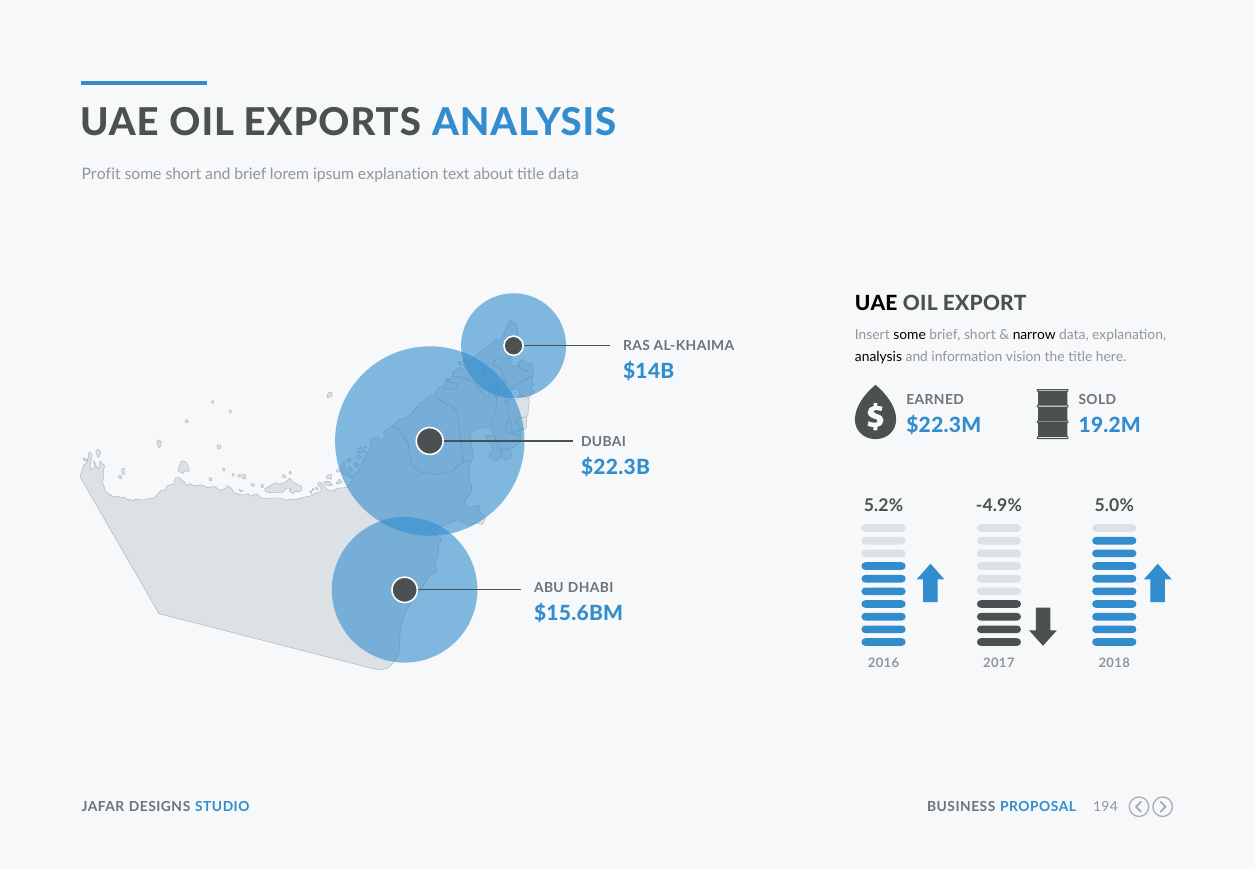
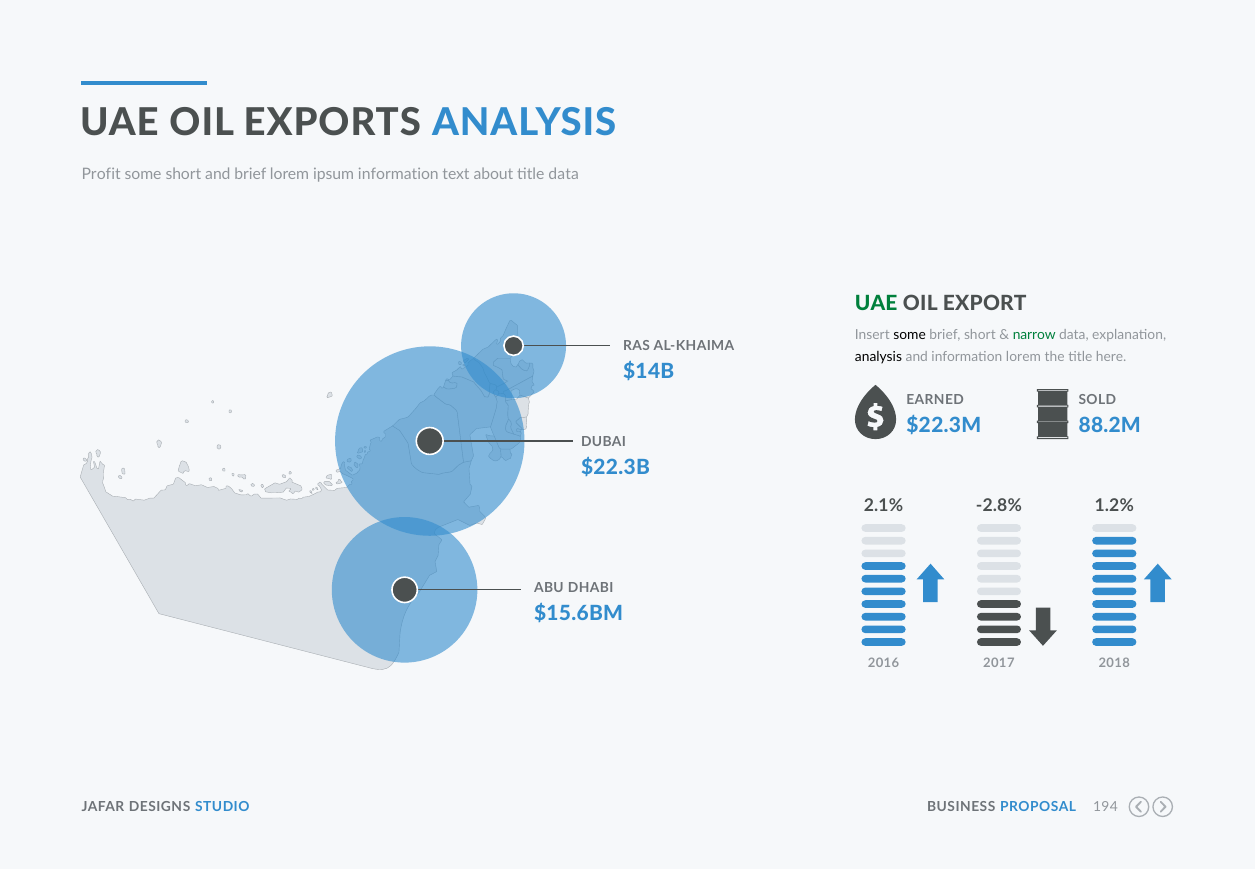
ipsum explanation: explanation -> information
UAE at (876, 304) colour: black -> green
narrow colour: black -> green
information vision: vision -> lorem
19.2M: 19.2M -> 88.2M
5.2%: 5.2% -> 2.1%
-4.9%: -4.9% -> -2.8%
5.0%: 5.0% -> 1.2%
